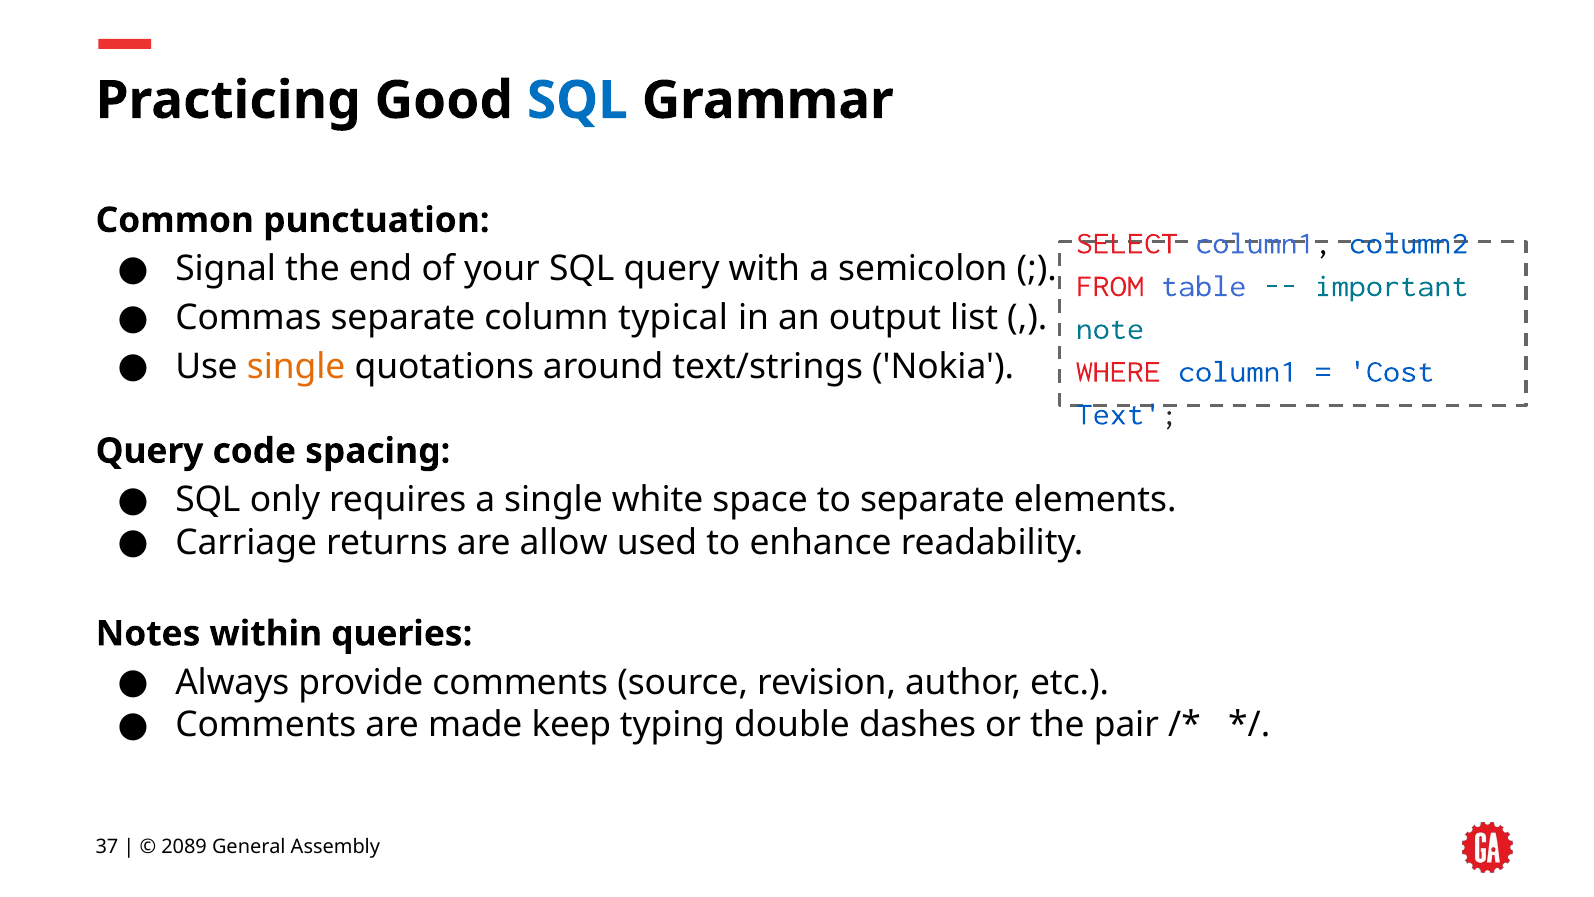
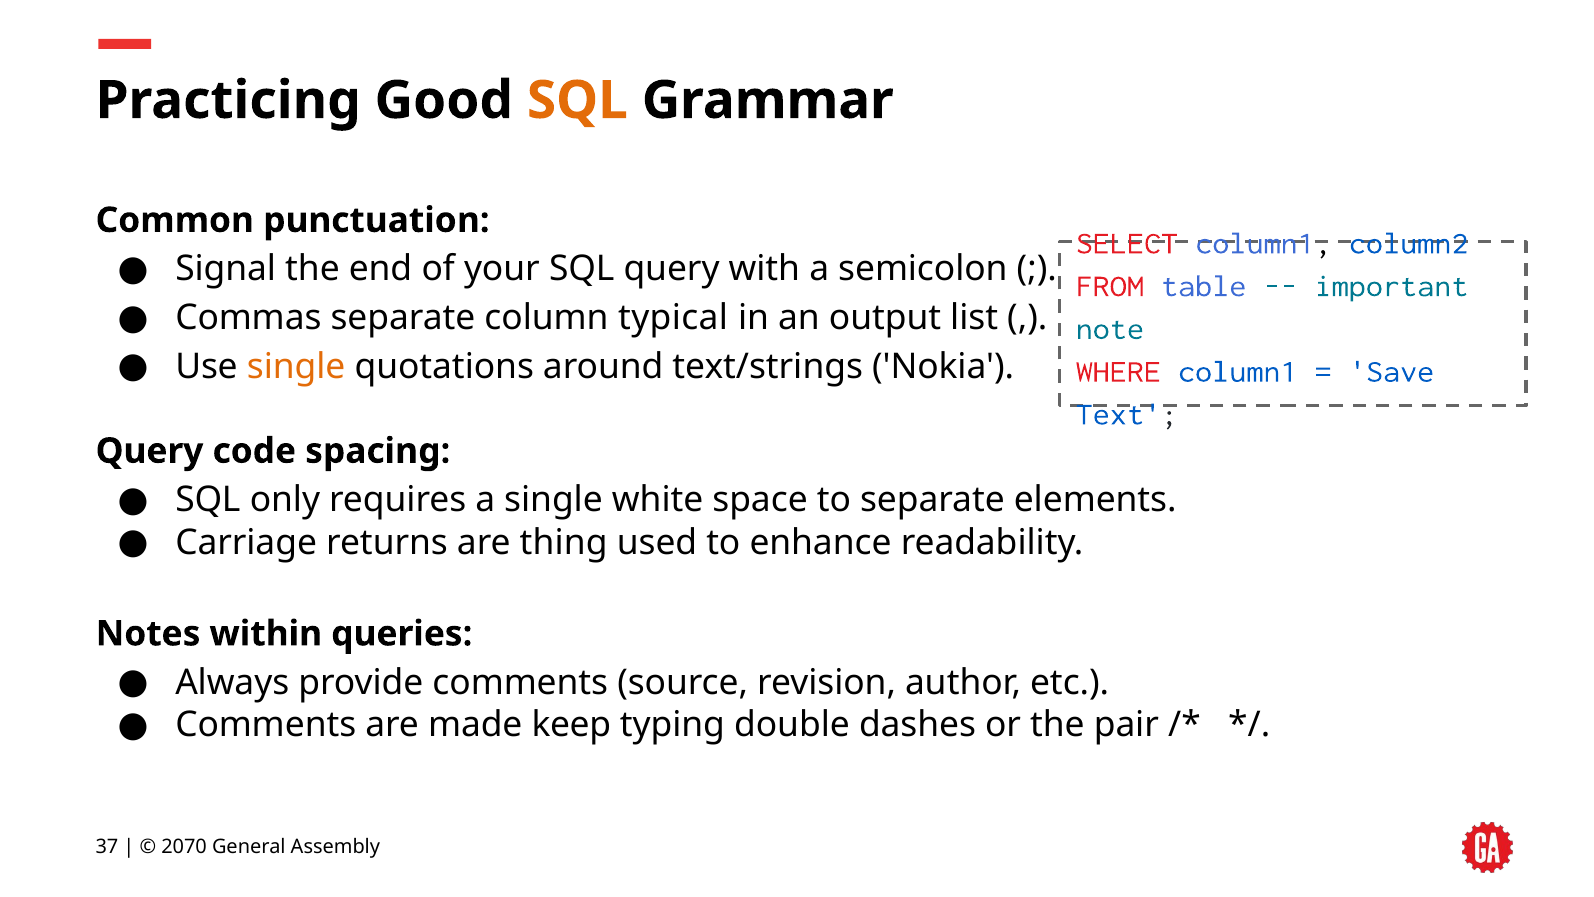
SQL at (577, 100) colour: blue -> orange
Cost: Cost -> Save
allow: allow -> thing
2089: 2089 -> 2070
